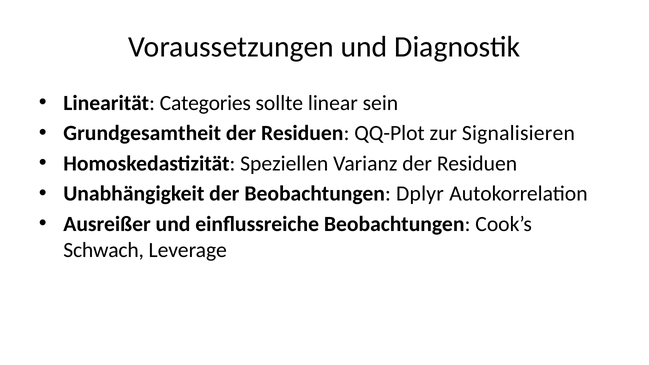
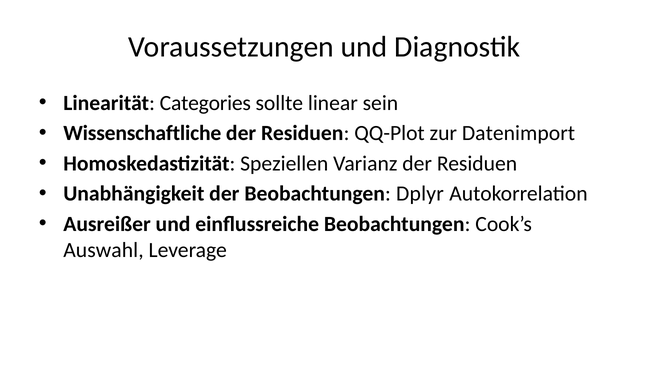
Grundgesamtheit: Grundgesamtheit -> Wissenschaftliche
Signalisieren: Signalisieren -> Datenimport
Schwach: Schwach -> Auswahl
